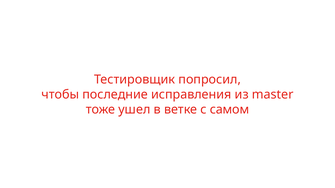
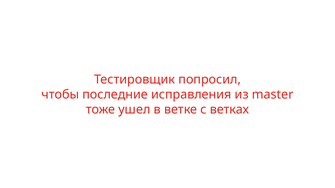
самом: самом -> ветках
